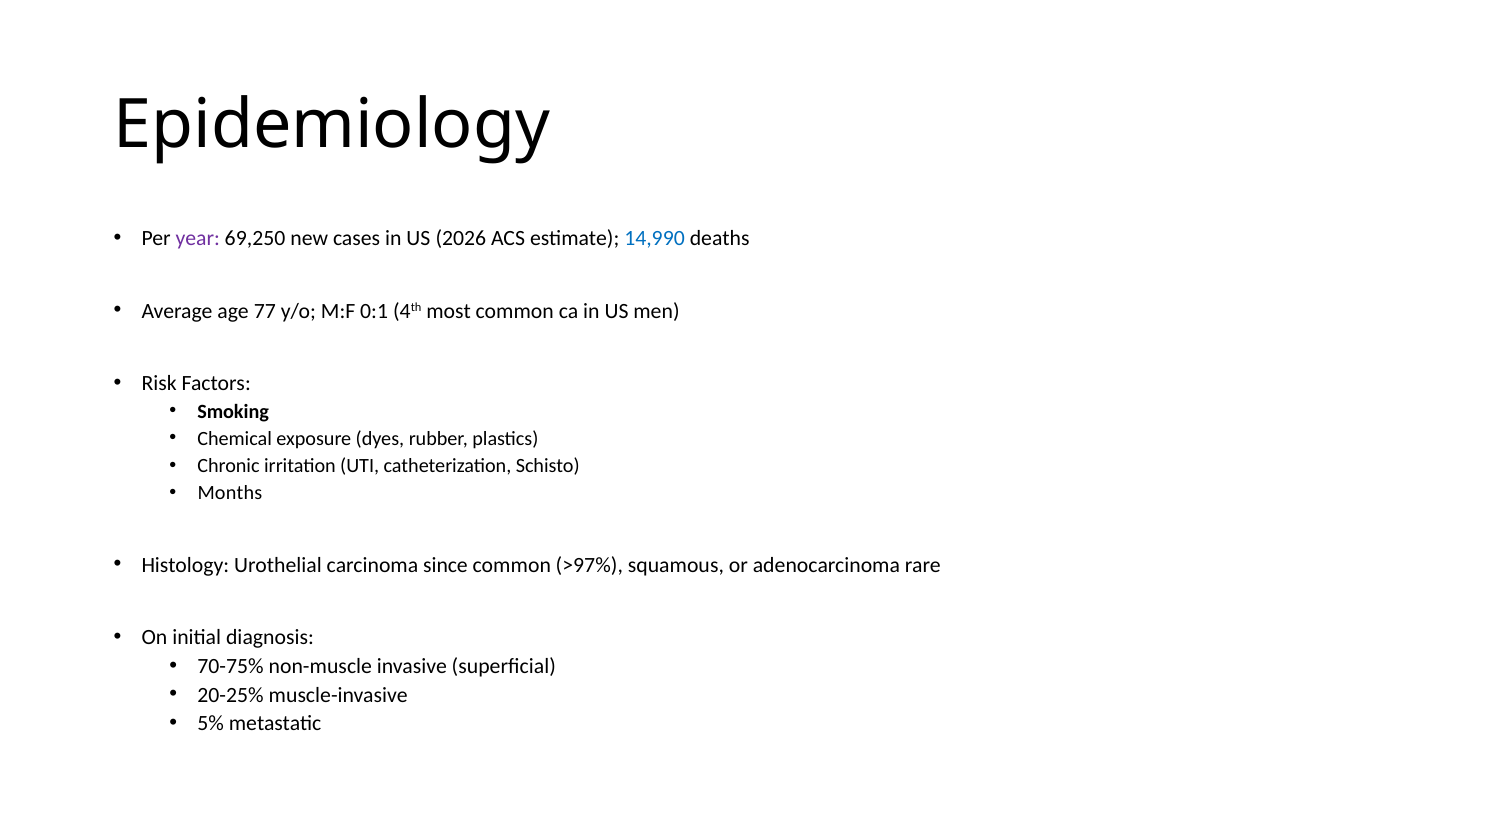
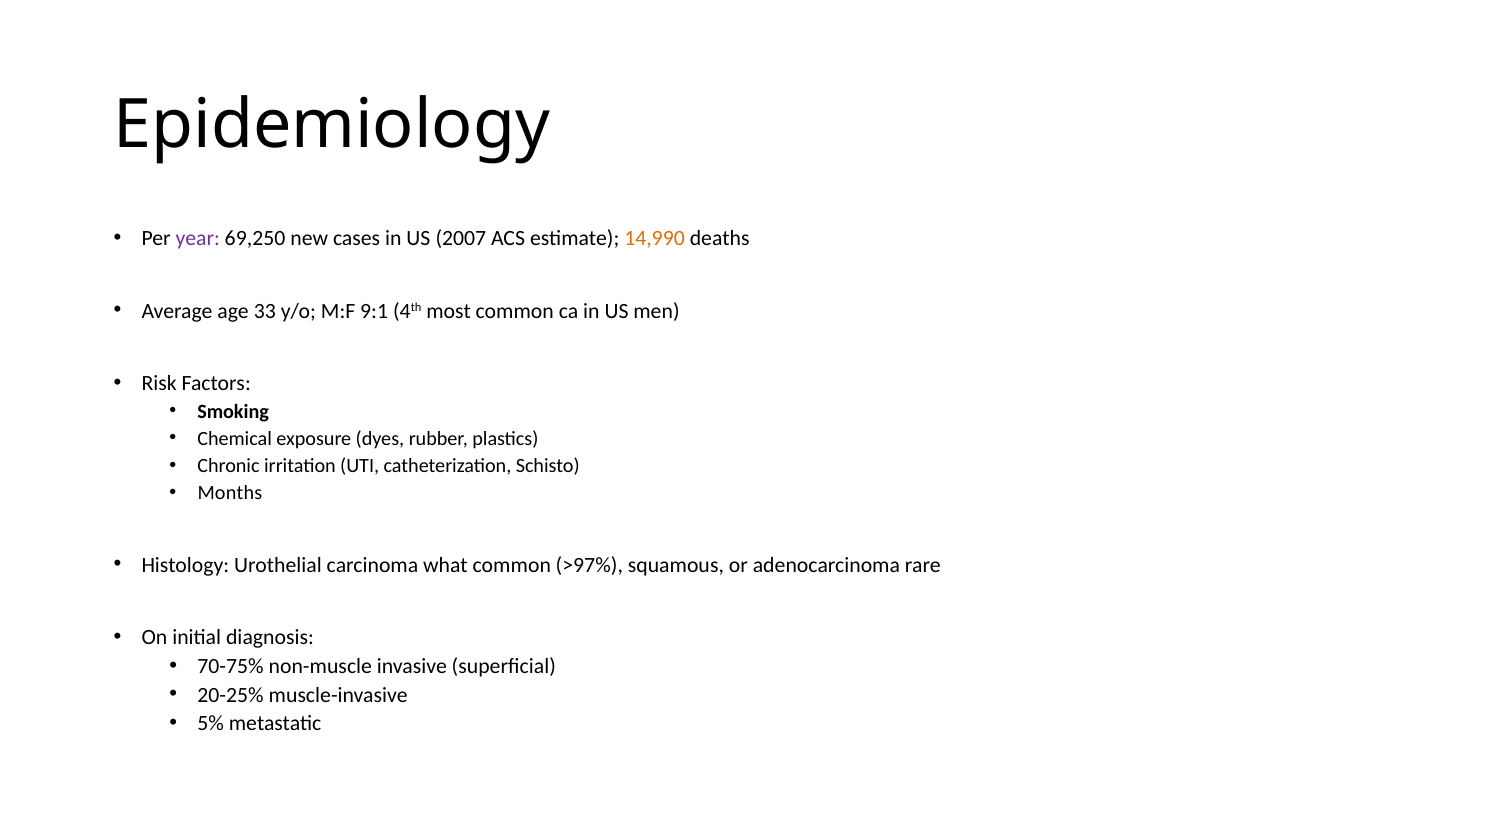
2026: 2026 -> 2007
14,990 colour: blue -> orange
77: 77 -> 33
0:1: 0:1 -> 9:1
since: since -> what
